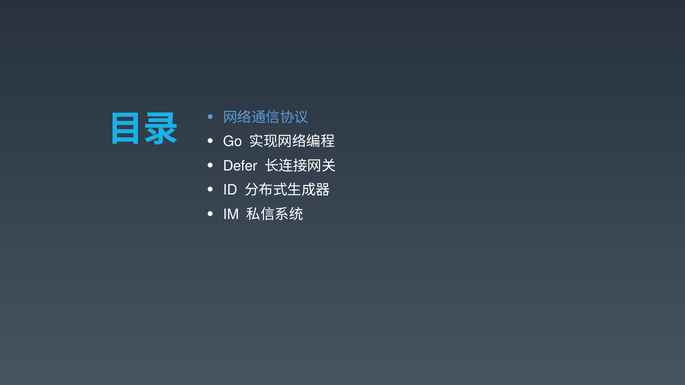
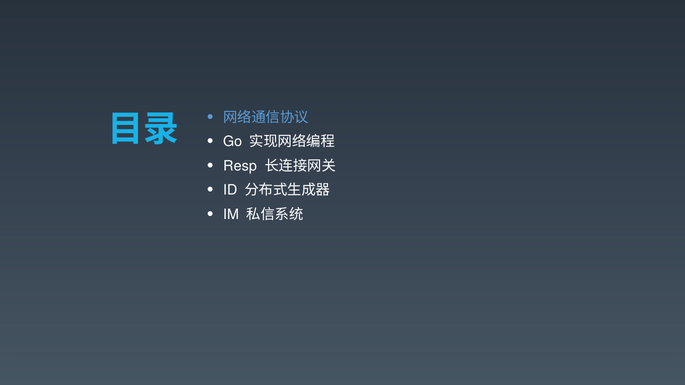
Defer: Defer -> Resp
